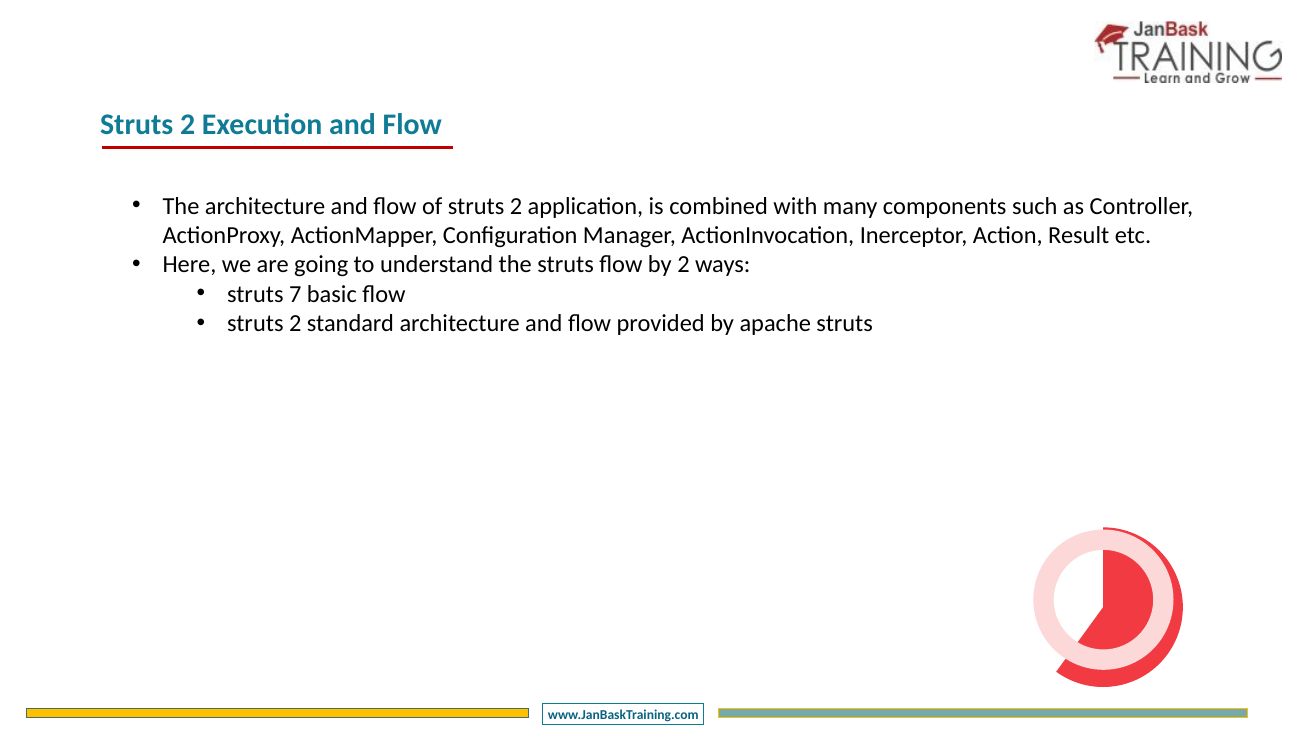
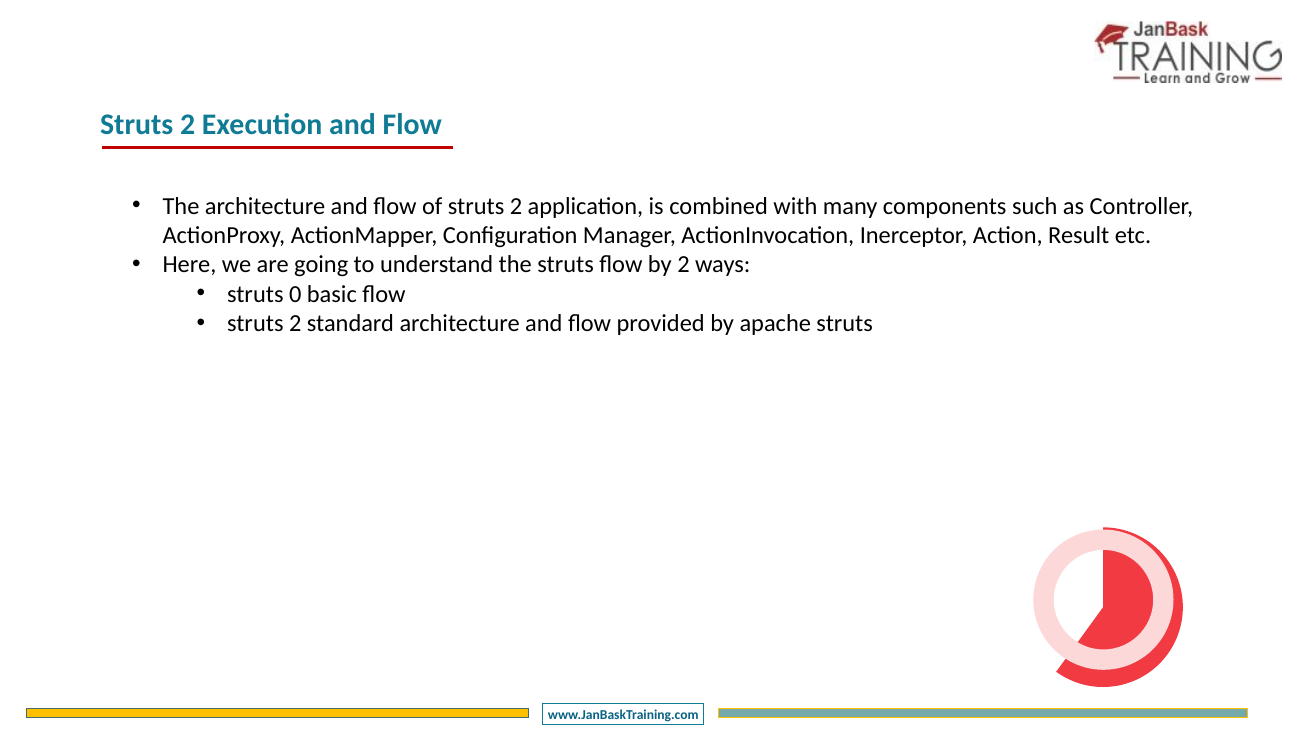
7: 7 -> 0
